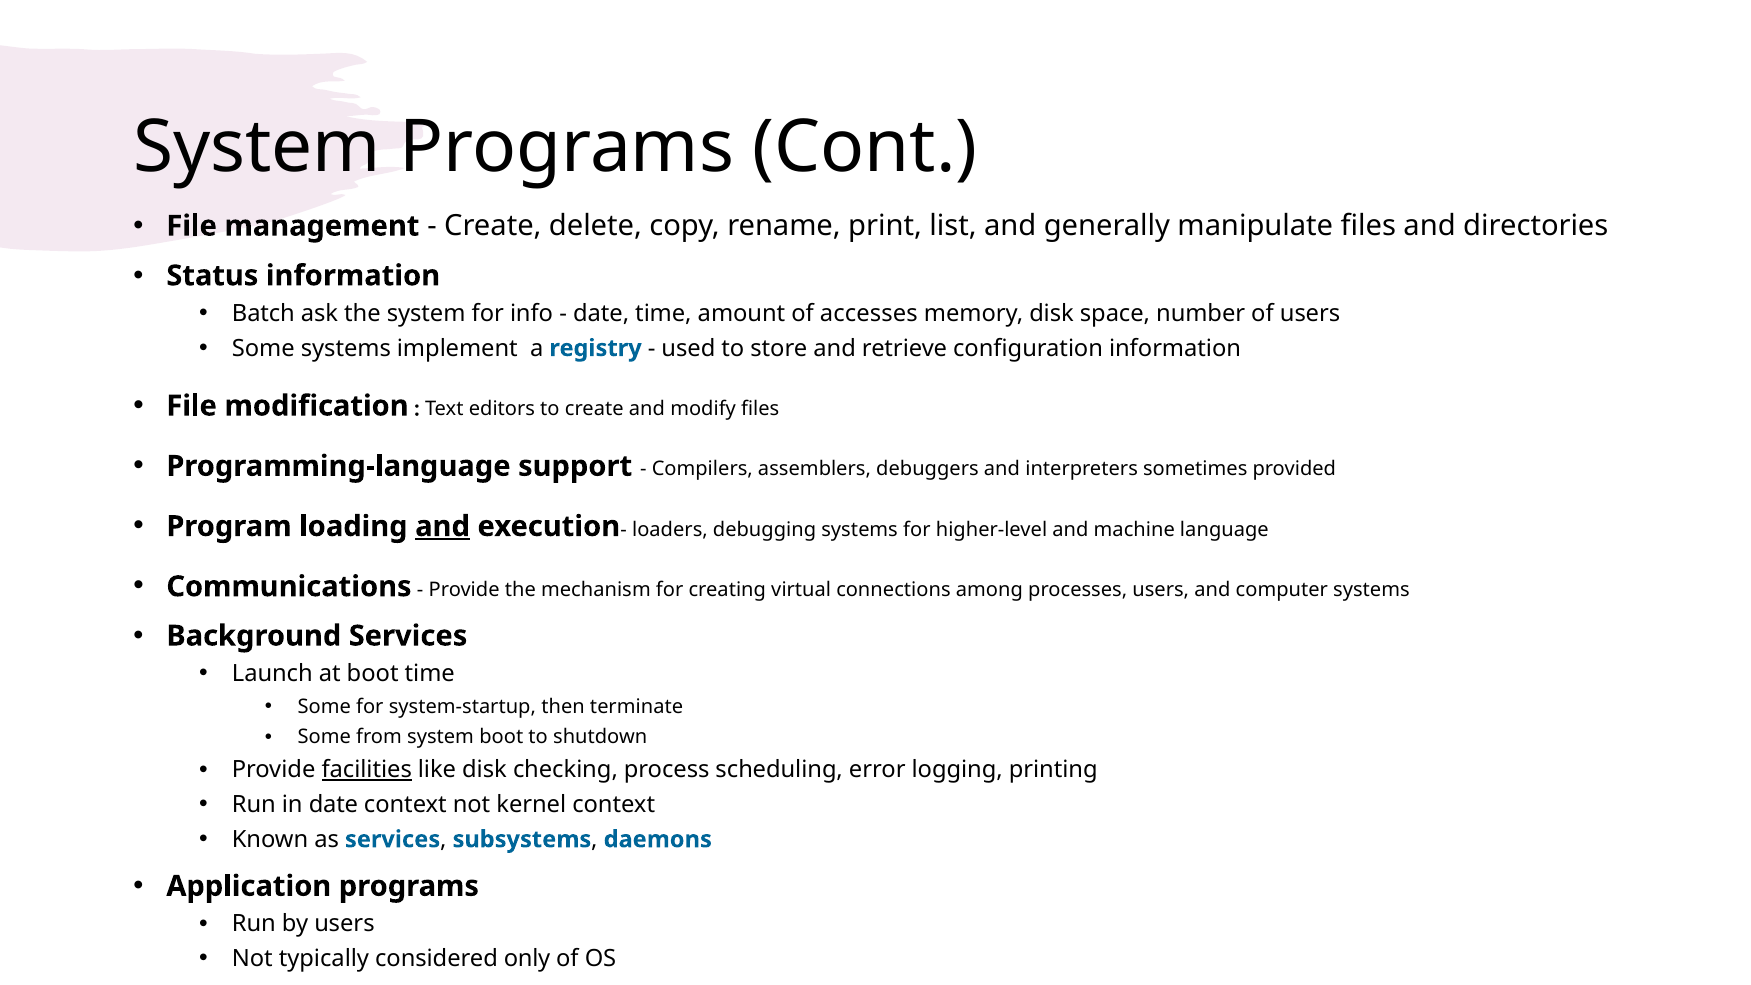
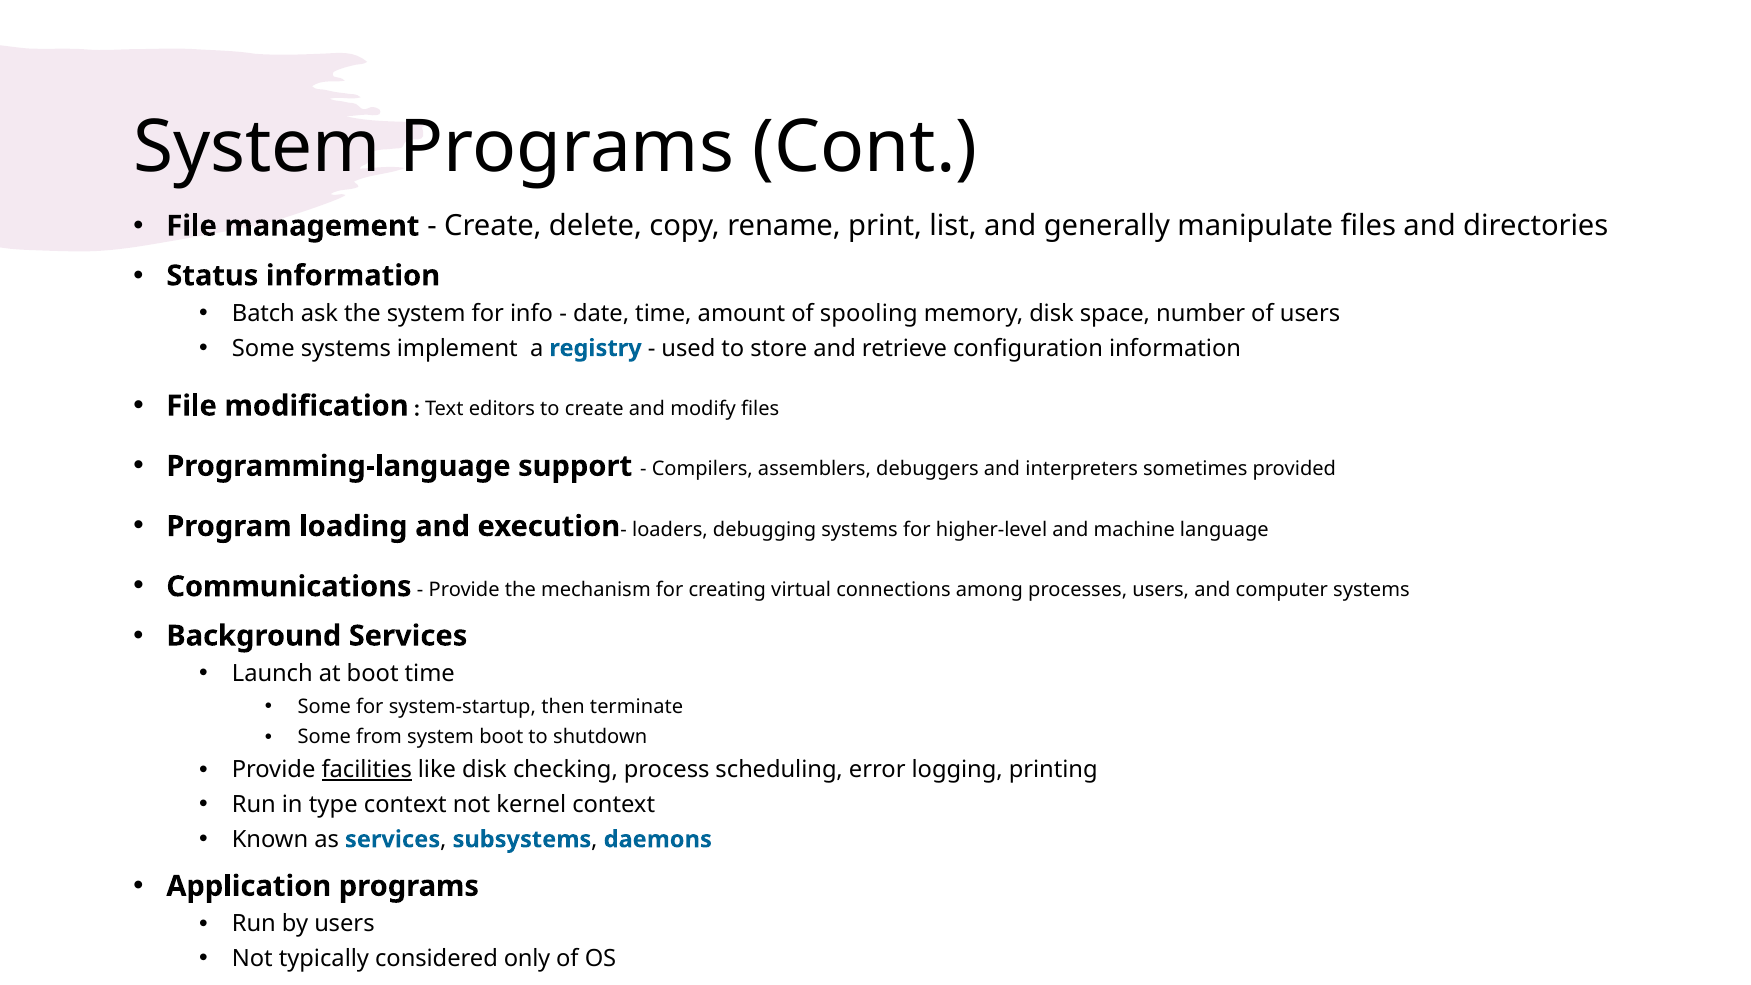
accesses: accesses -> spooling
and at (443, 526) underline: present -> none
in date: date -> type
